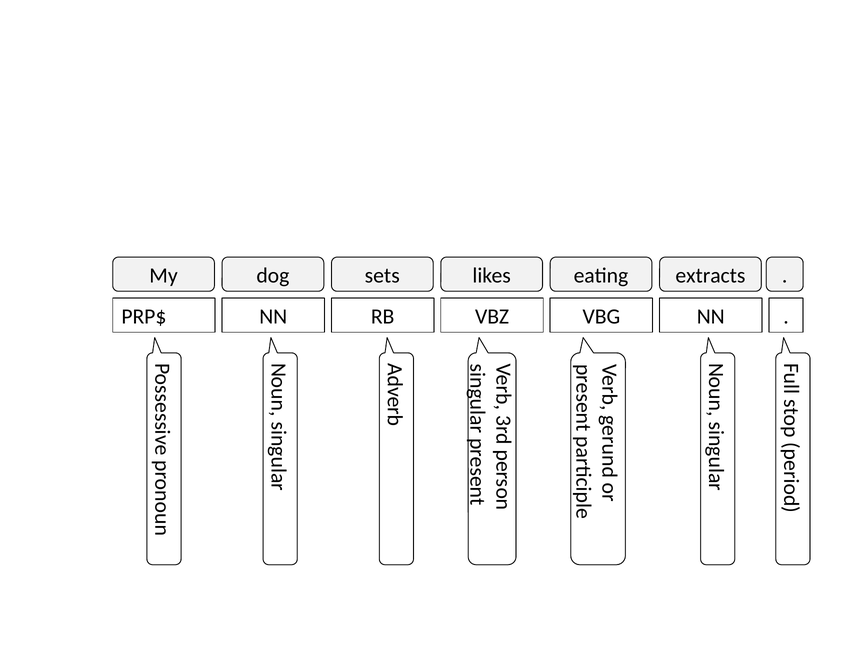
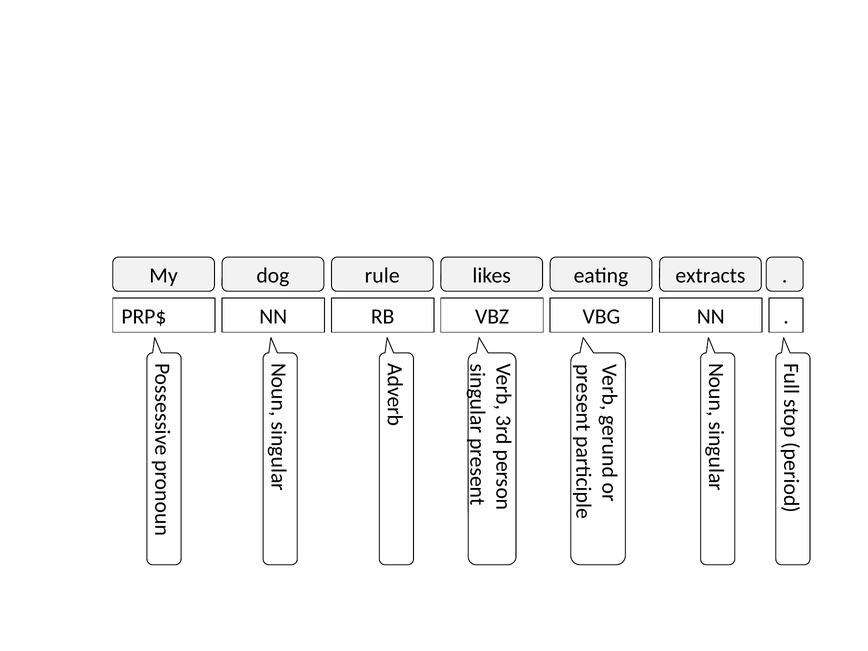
sets: sets -> rule
